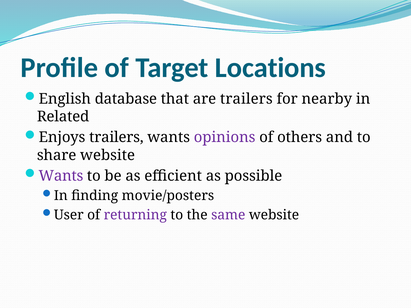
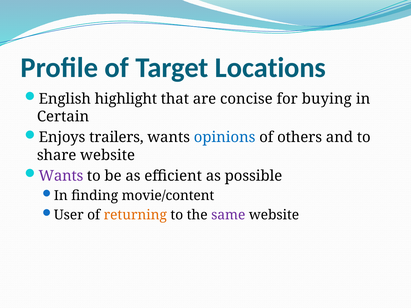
database: database -> highlight
are trailers: trailers -> concise
nearby: nearby -> buying
Related: Related -> Certain
opinions colour: purple -> blue
movie/posters: movie/posters -> movie/content
returning colour: purple -> orange
